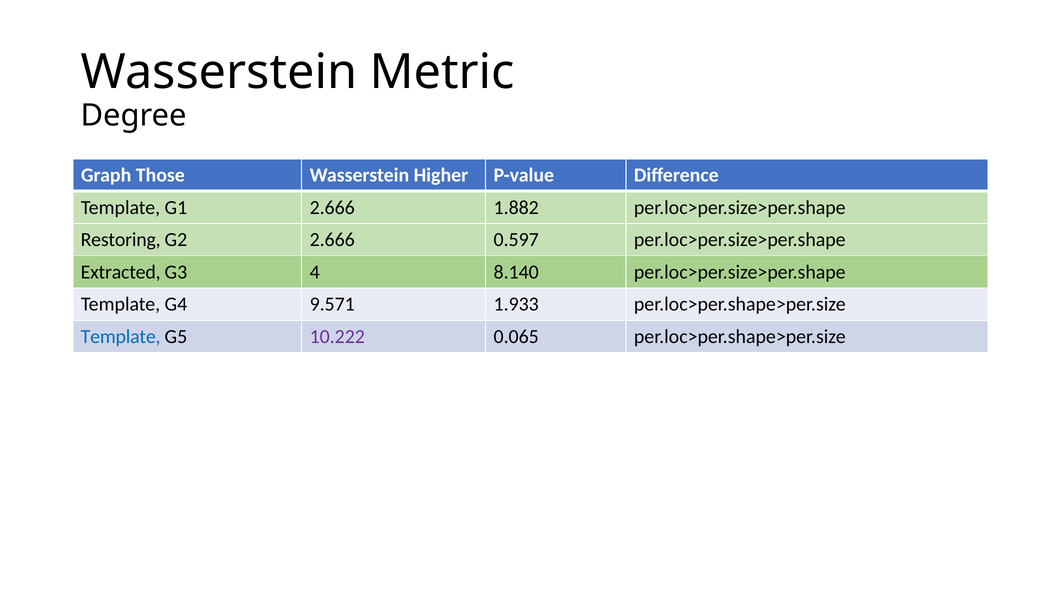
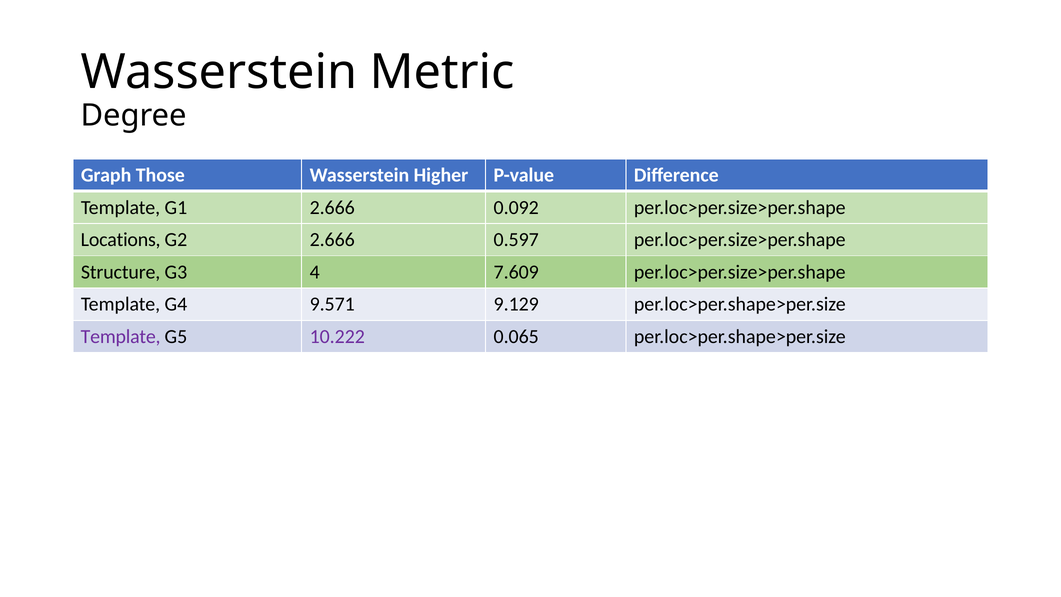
1.882: 1.882 -> 0.092
Restoring: Restoring -> Locations
Extracted: Extracted -> Structure
8.140: 8.140 -> 7.609
1.933: 1.933 -> 9.129
Template at (121, 337) colour: blue -> purple
